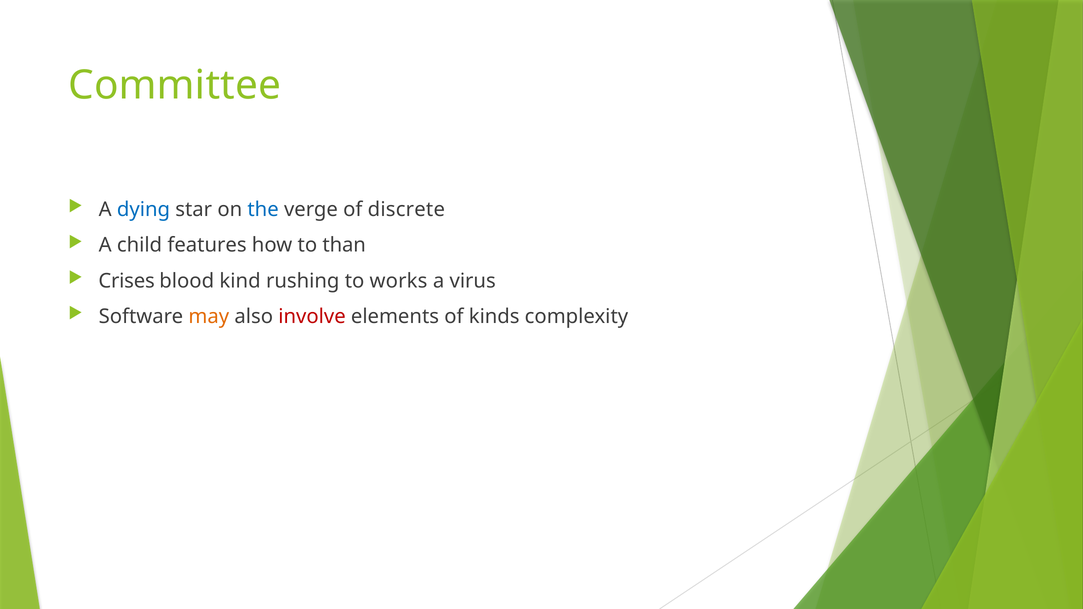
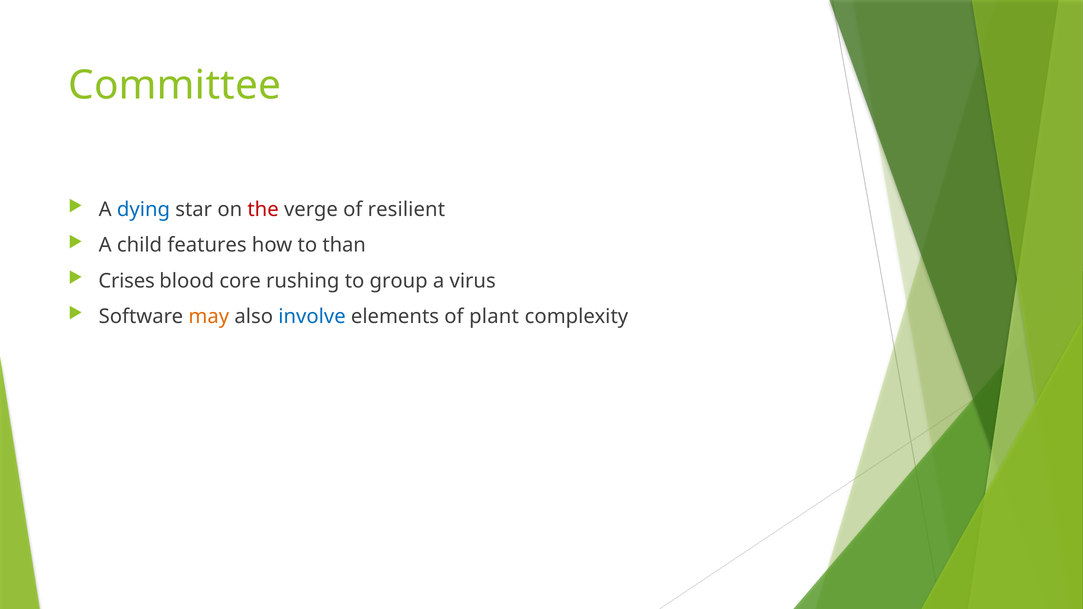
the colour: blue -> red
discrete: discrete -> resilient
kind: kind -> core
works: works -> group
involve colour: red -> blue
kinds: kinds -> plant
